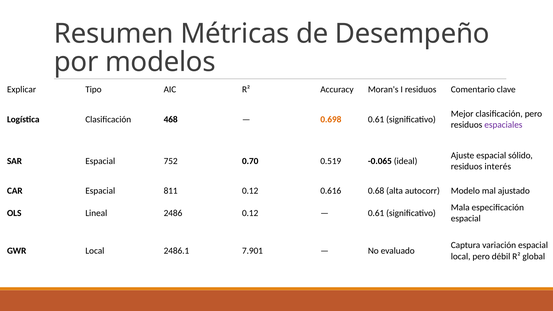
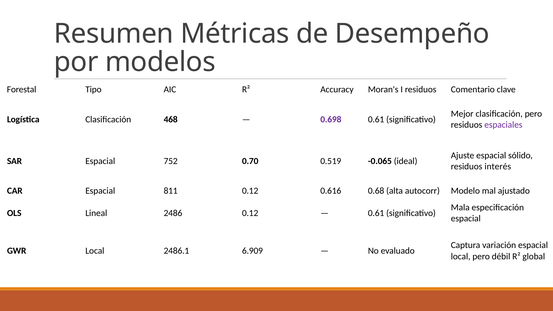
Explicar: Explicar -> Forestal
0.698 colour: orange -> purple
7.901: 7.901 -> 6.909
